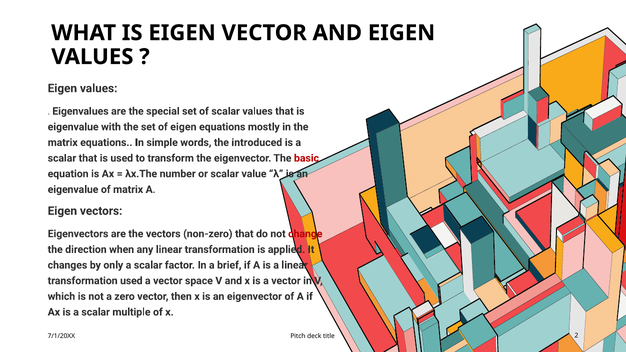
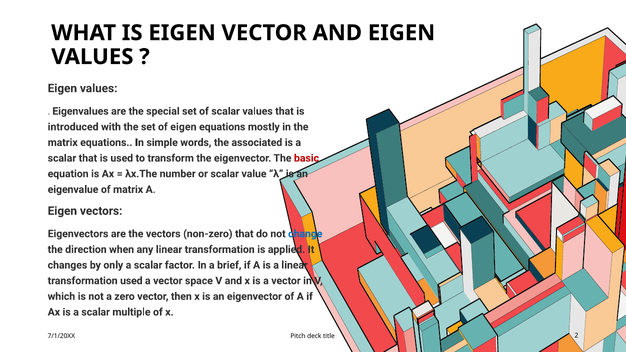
eigenvalue at (73, 127): eigenvalue -> introduced
introduced: introduced -> associated
change colour: red -> blue
